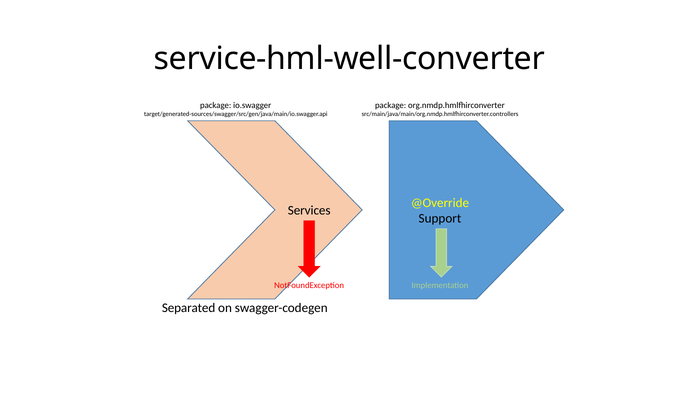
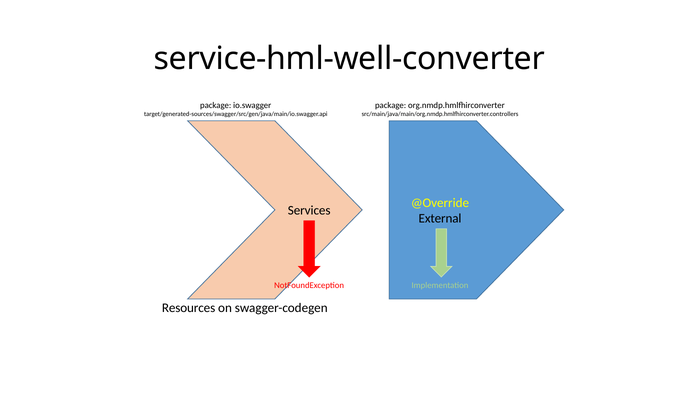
Support: Support -> External
Separated: Separated -> Resources
